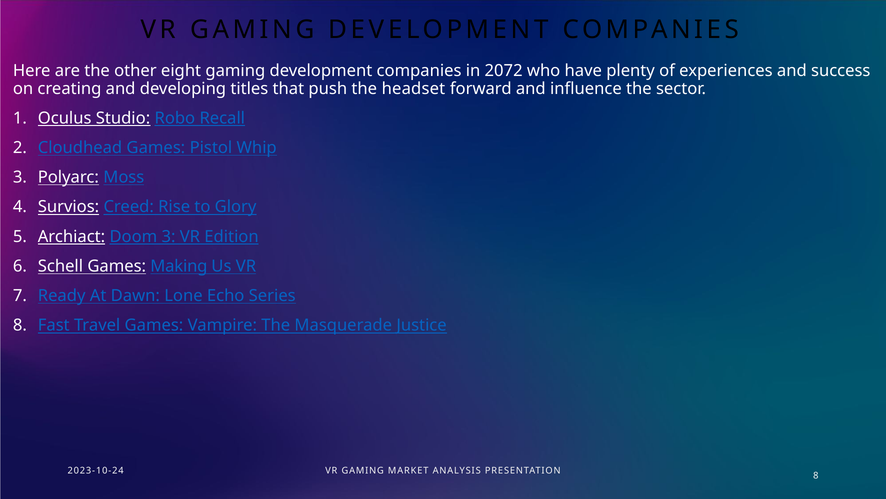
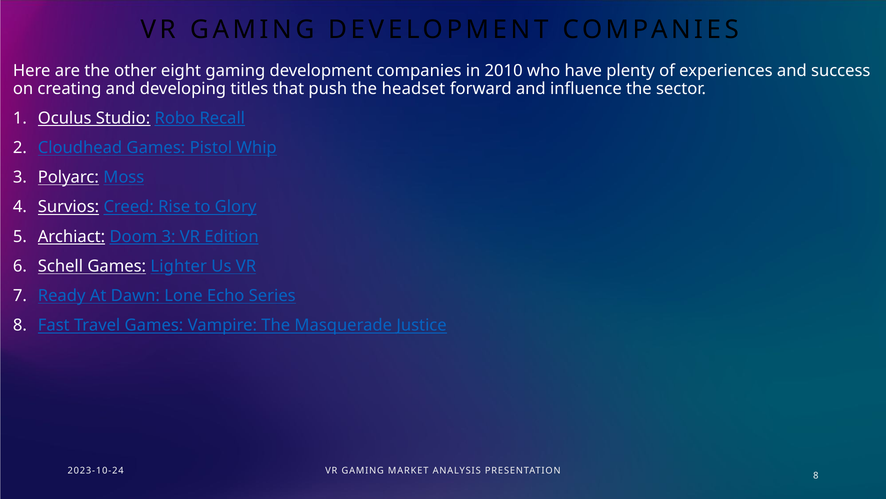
2072: 2072 -> 2010
Making: Making -> Lighter
